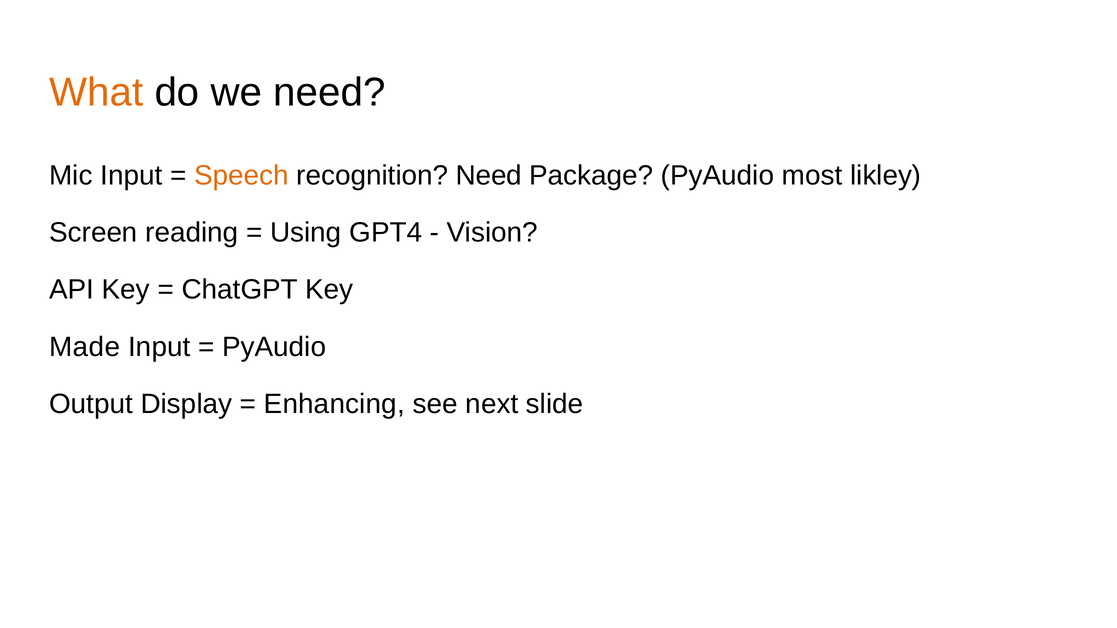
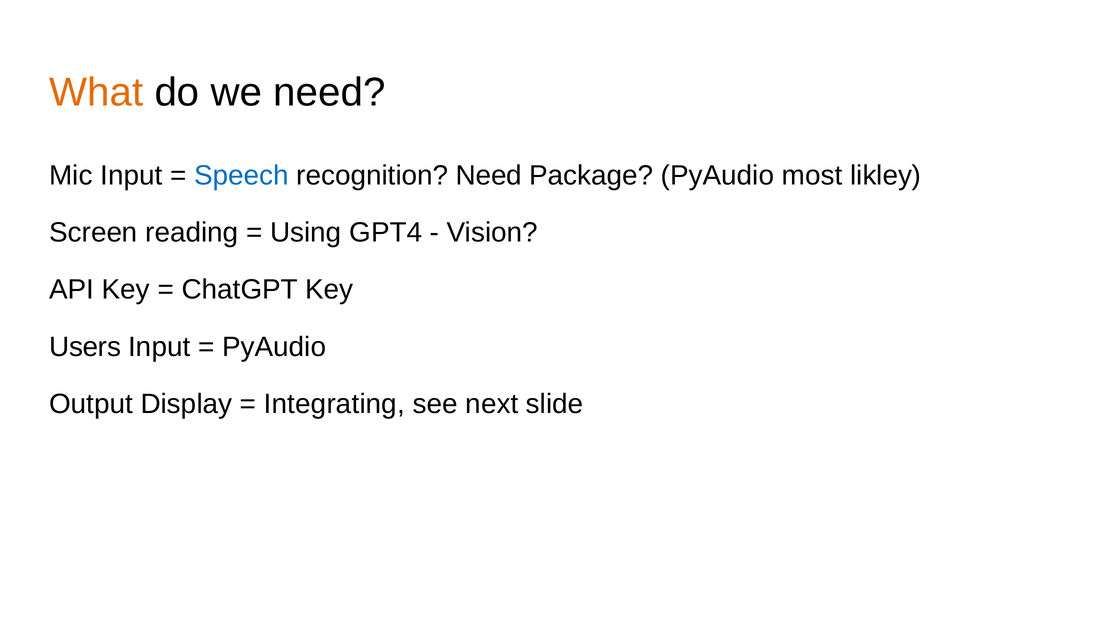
Speech colour: orange -> blue
Made: Made -> Users
Enhancing: Enhancing -> Integrating
